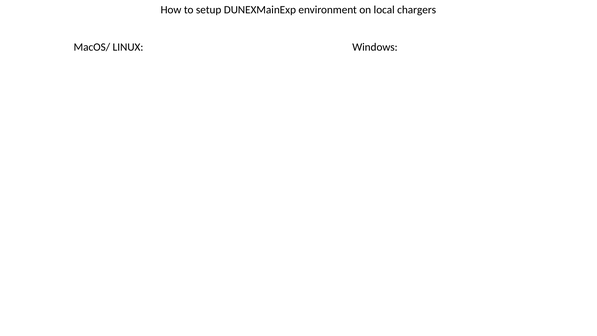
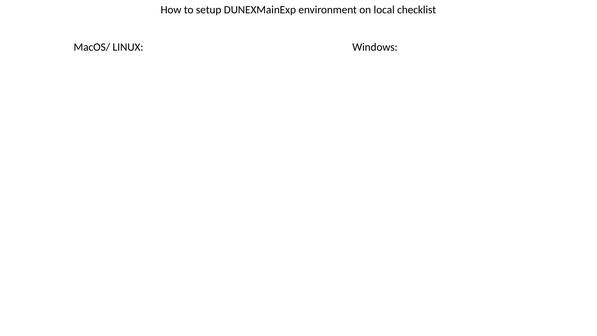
chargers: chargers -> checklist
